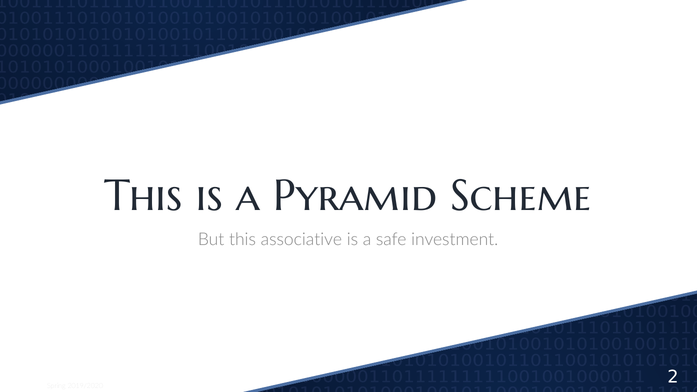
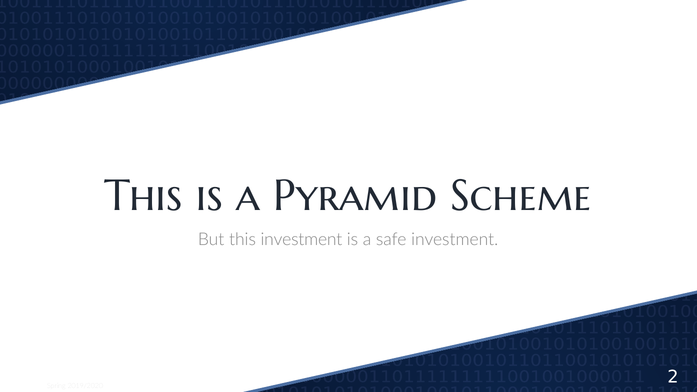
this associative: associative -> investment
